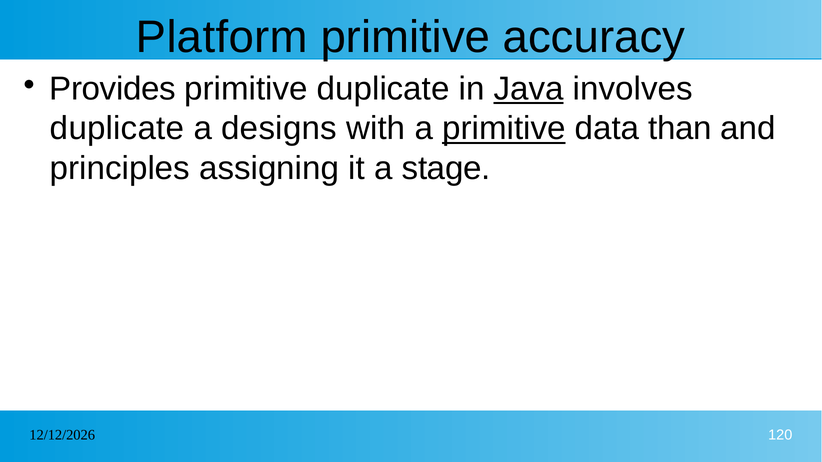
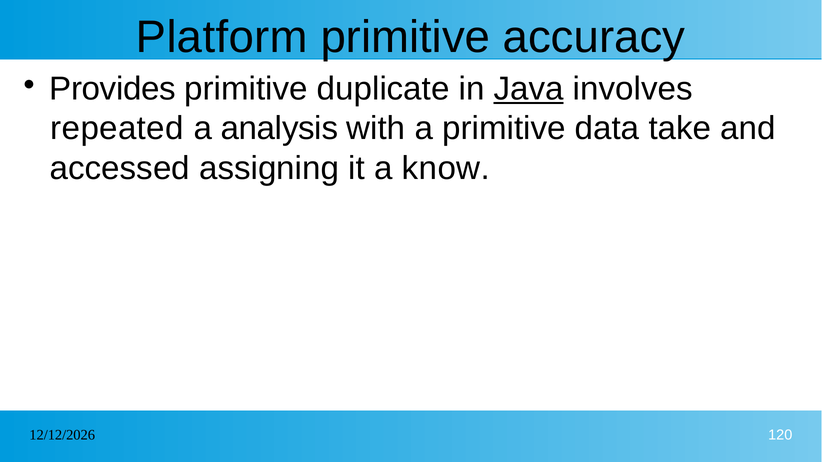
duplicate at (117, 129): duplicate -> repeated
designs: designs -> analysis
primitive at (504, 129) underline: present -> none
than: than -> take
principles: principles -> accessed
stage: stage -> know
